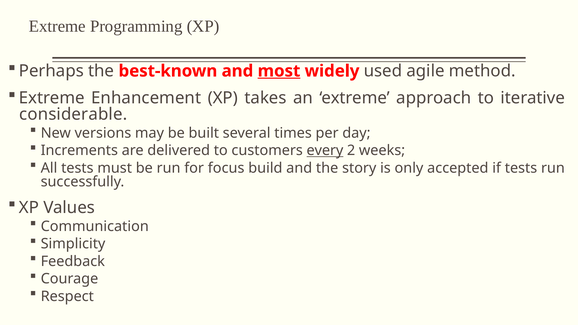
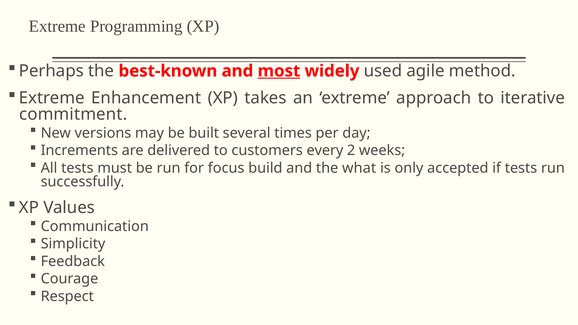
considerable: considerable -> commitment
every underline: present -> none
story: story -> what
